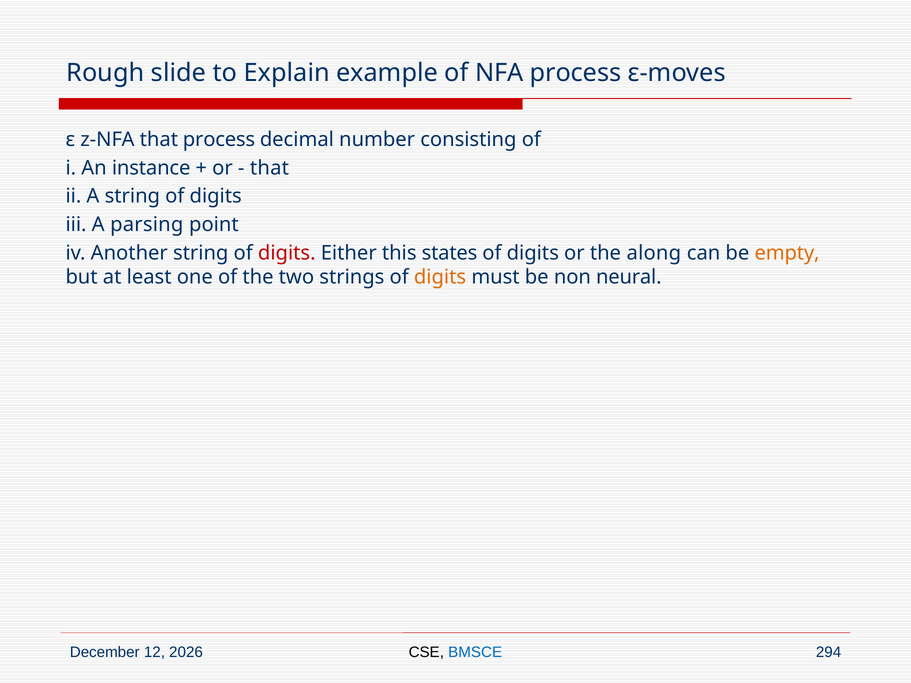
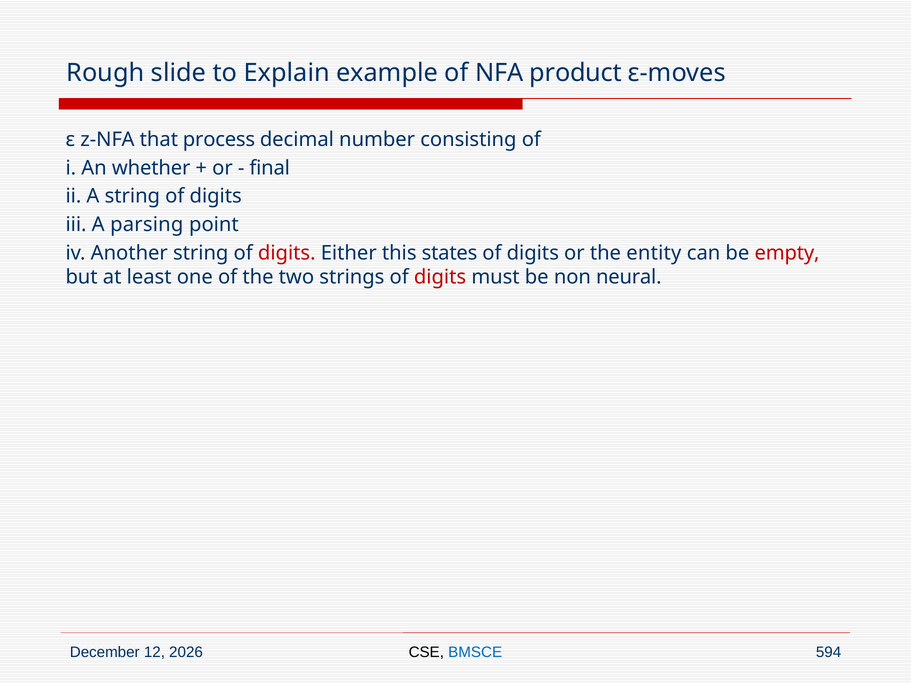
NFA process: process -> product
instance: instance -> whether
that at (269, 168): that -> final
along: along -> entity
empty colour: orange -> red
digits at (440, 277) colour: orange -> red
294: 294 -> 594
